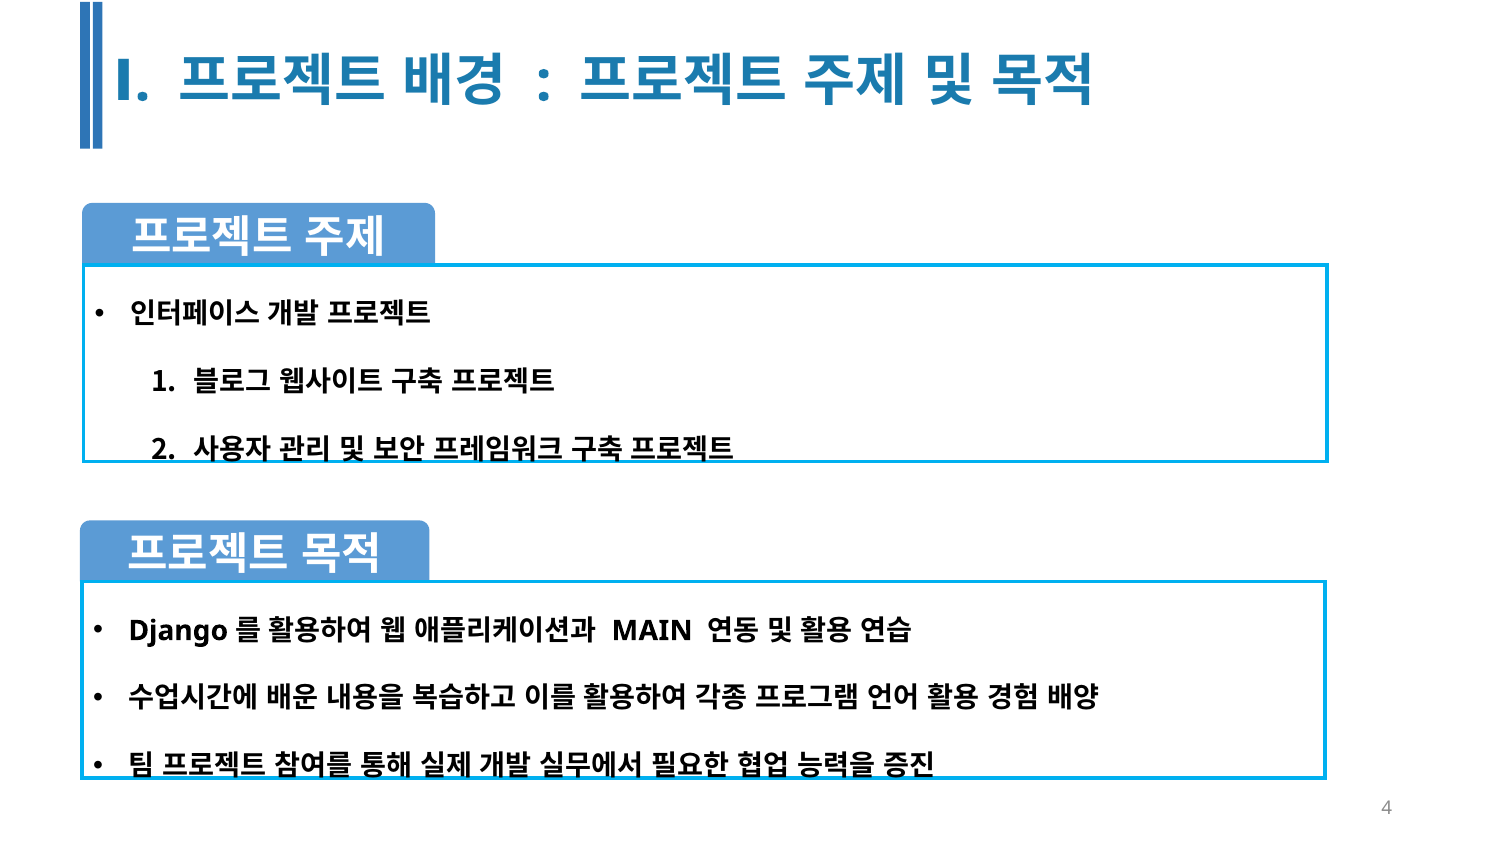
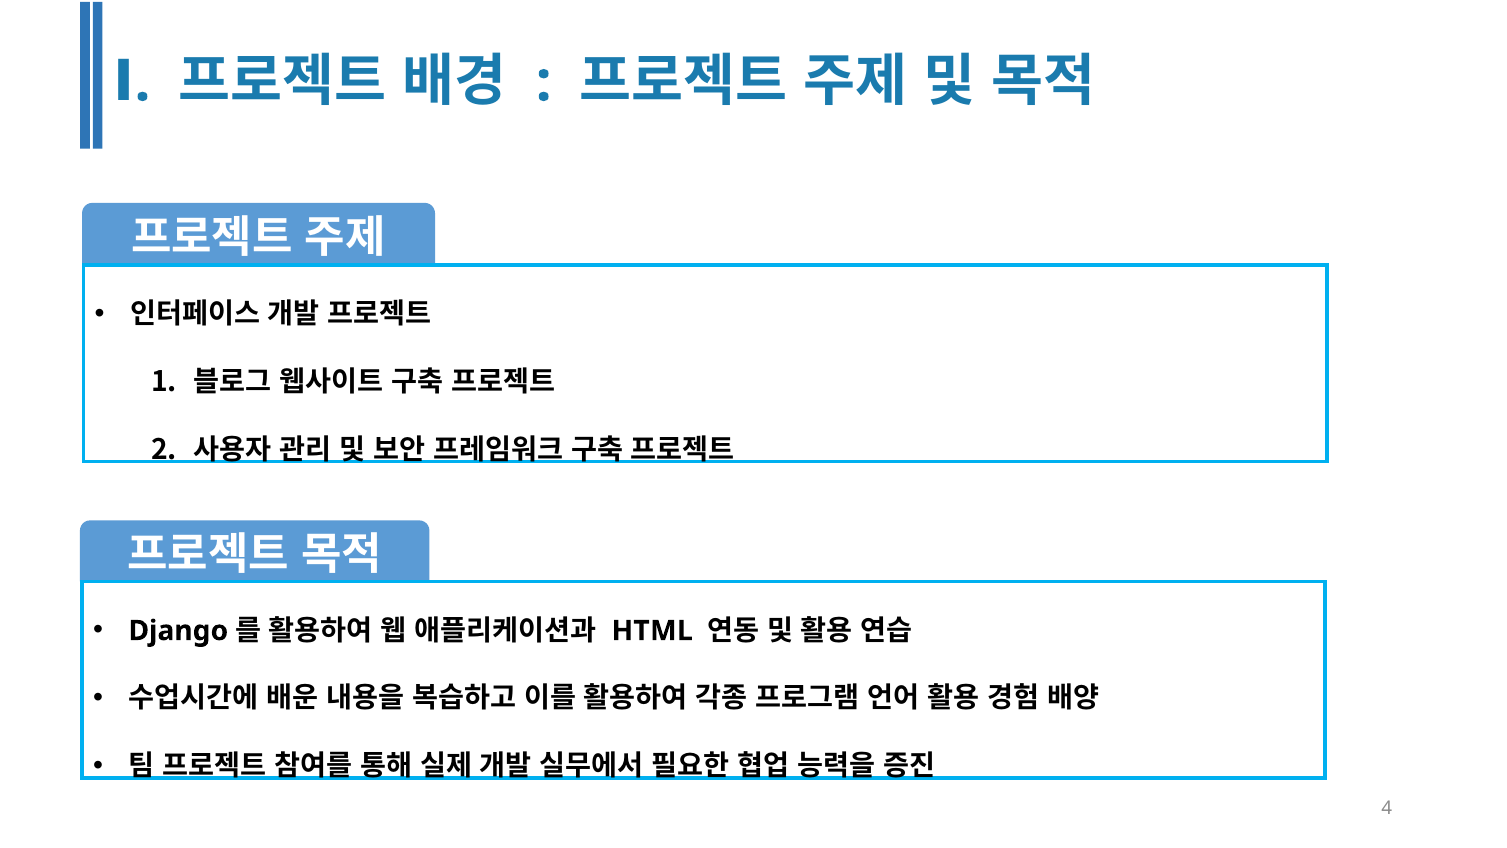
MAIN: MAIN -> HTML
